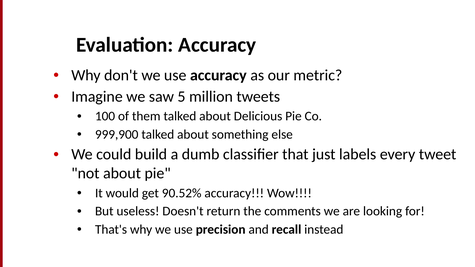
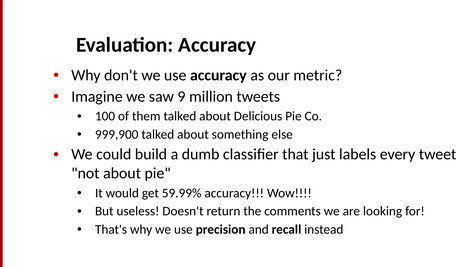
5: 5 -> 9
90.52%: 90.52% -> 59.99%
